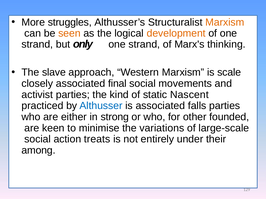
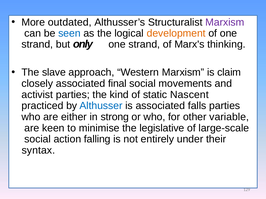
struggles: struggles -> outdated
Marxism at (225, 22) colour: orange -> purple
seen colour: orange -> blue
scale: scale -> claim
founded: founded -> variable
variations: variations -> legislative
treats: treats -> falling
among: among -> syntax
